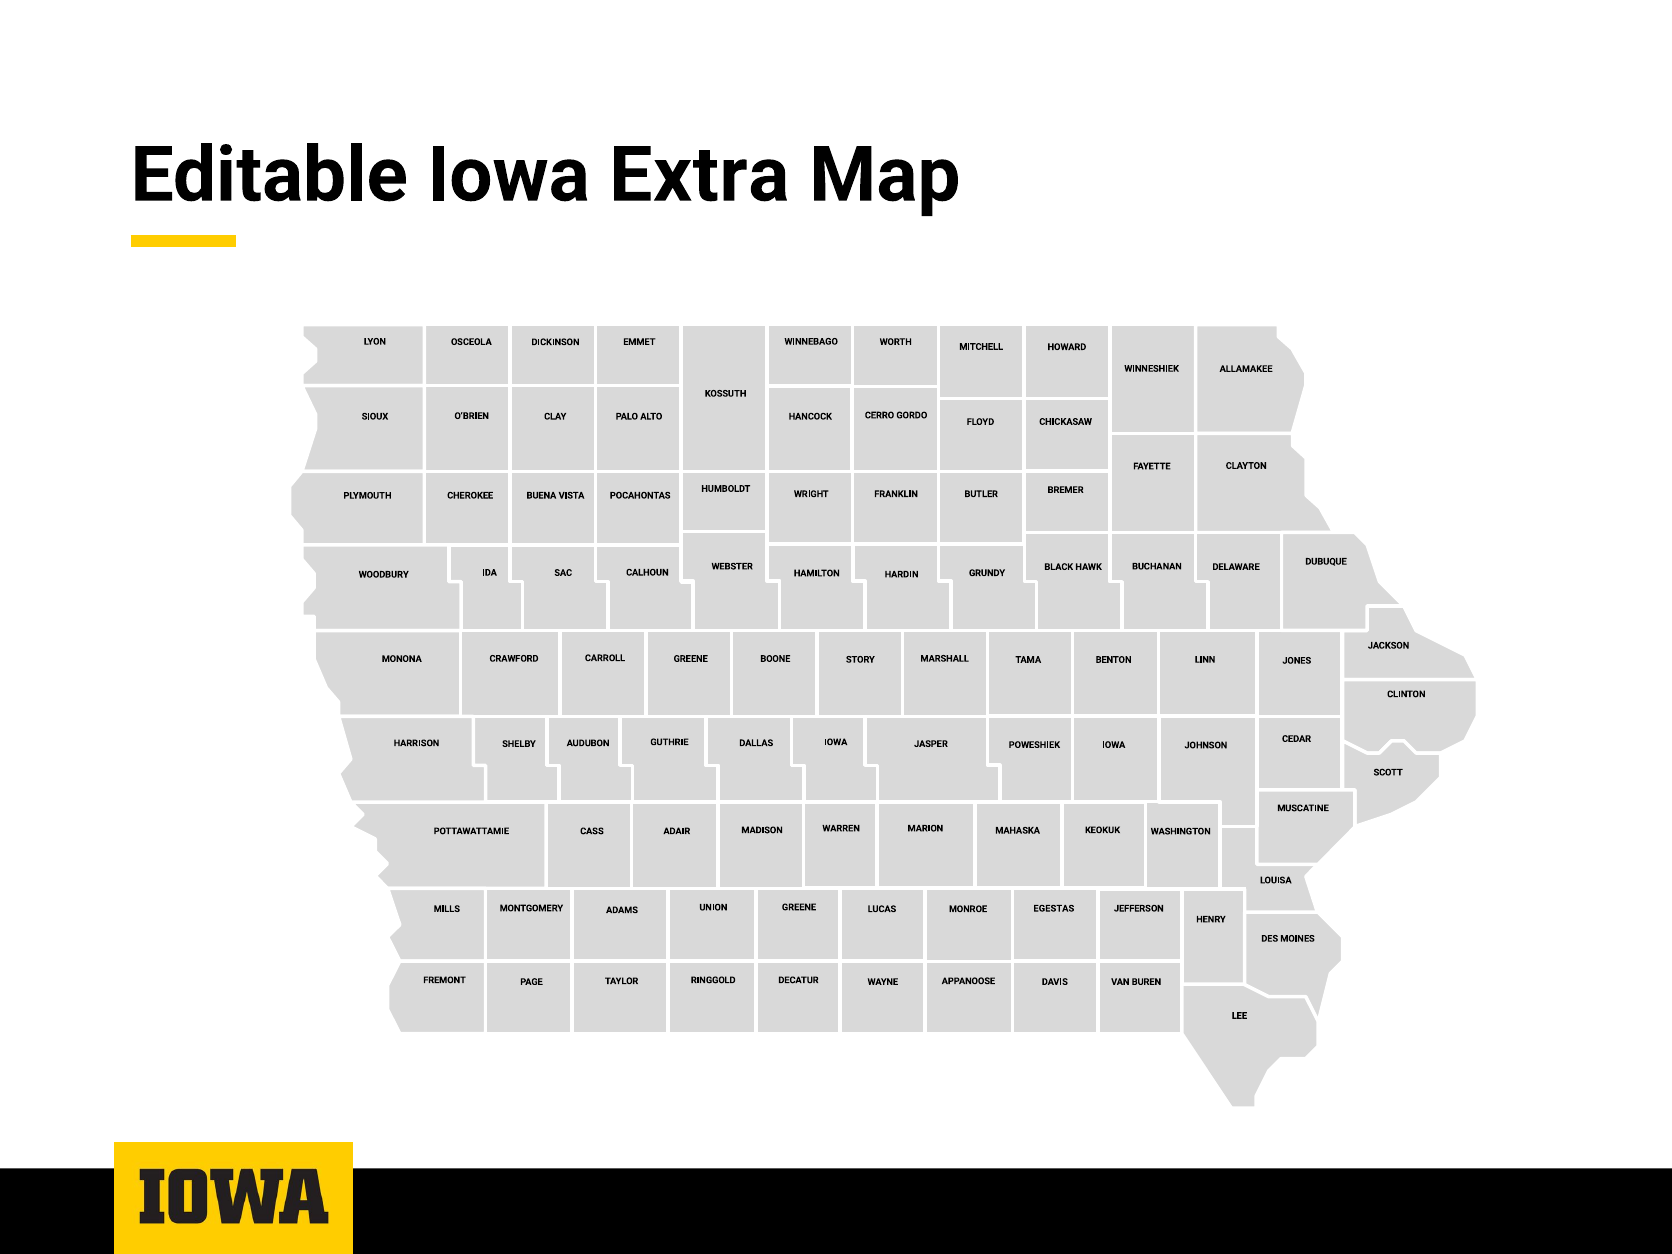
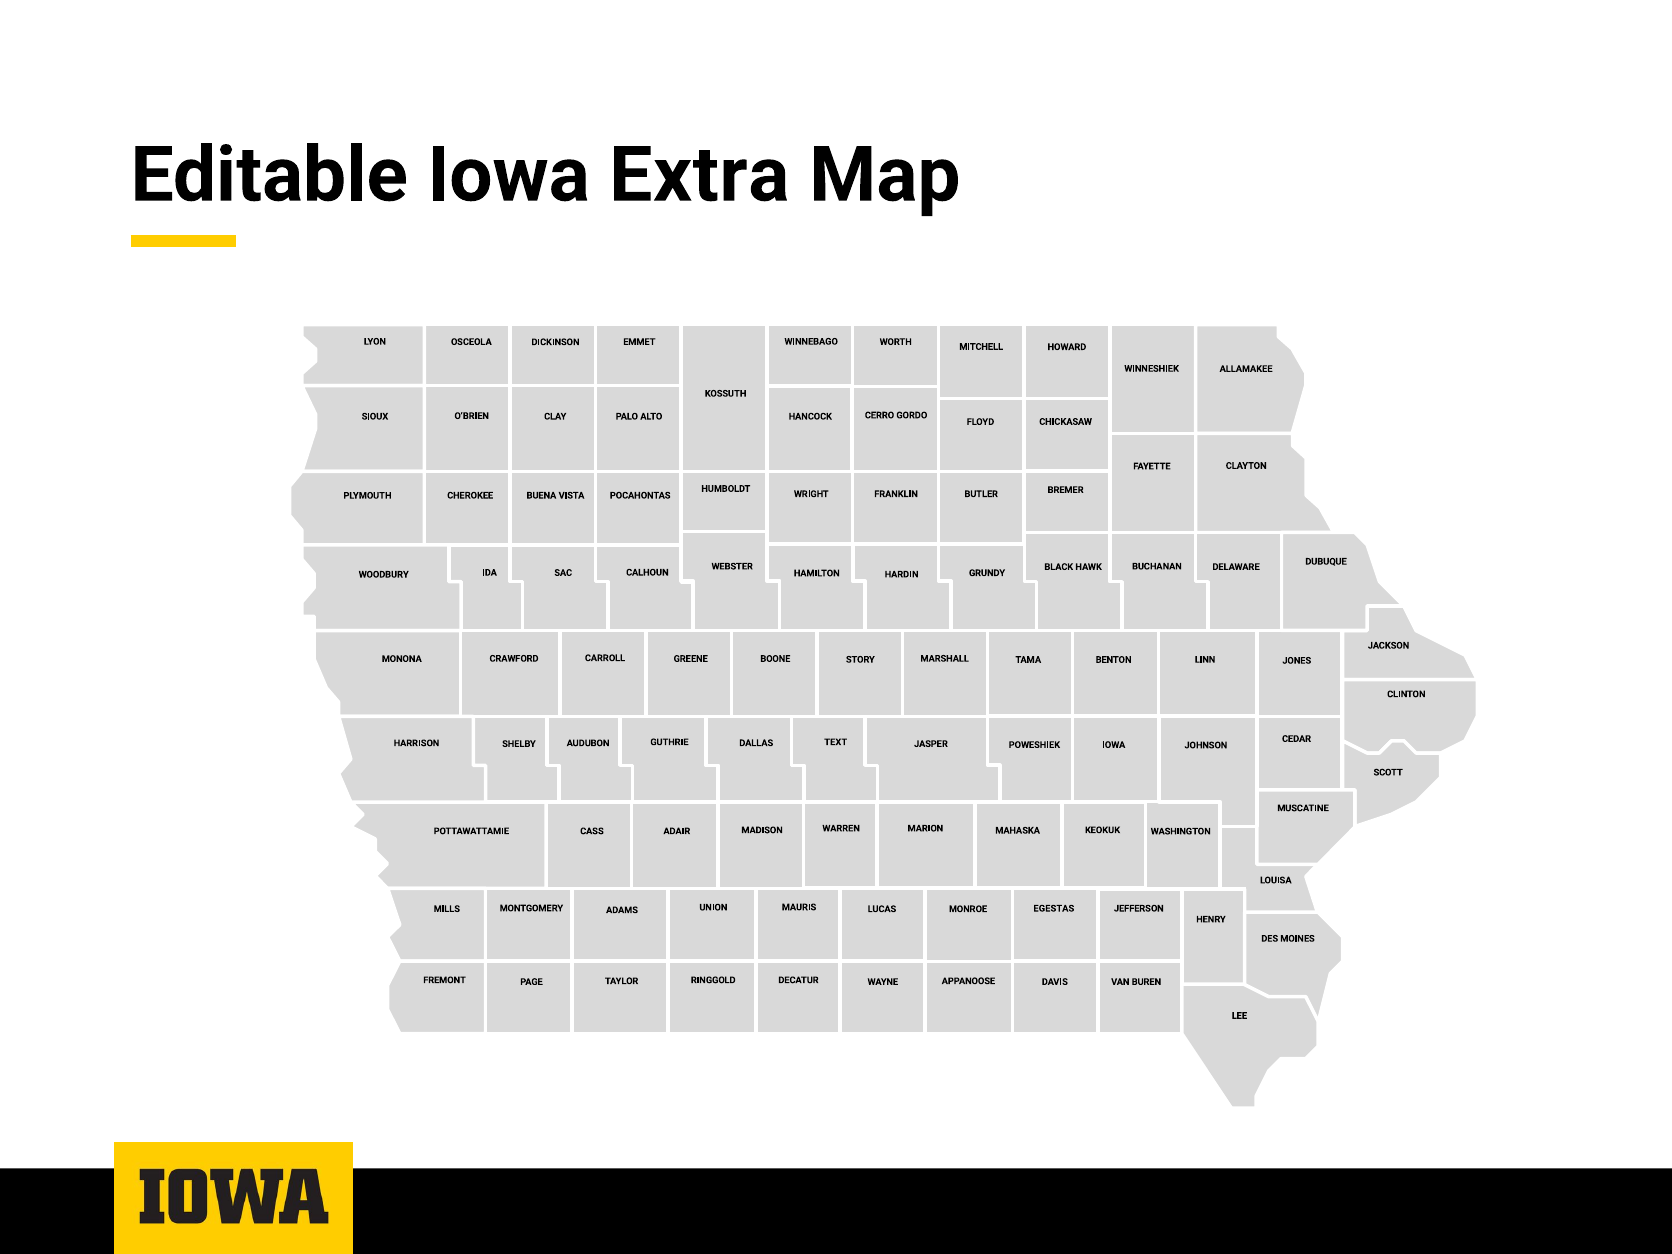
DALLAS IOWA: IOWA -> TEXT
UNION GREENE: GREENE -> MAURIS
